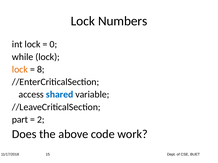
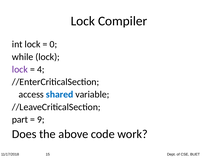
Numbers: Numbers -> Compiler
lock at (20, 70) colour: orange -> purple
8: 8 -> 4
2: 2 -> 9
